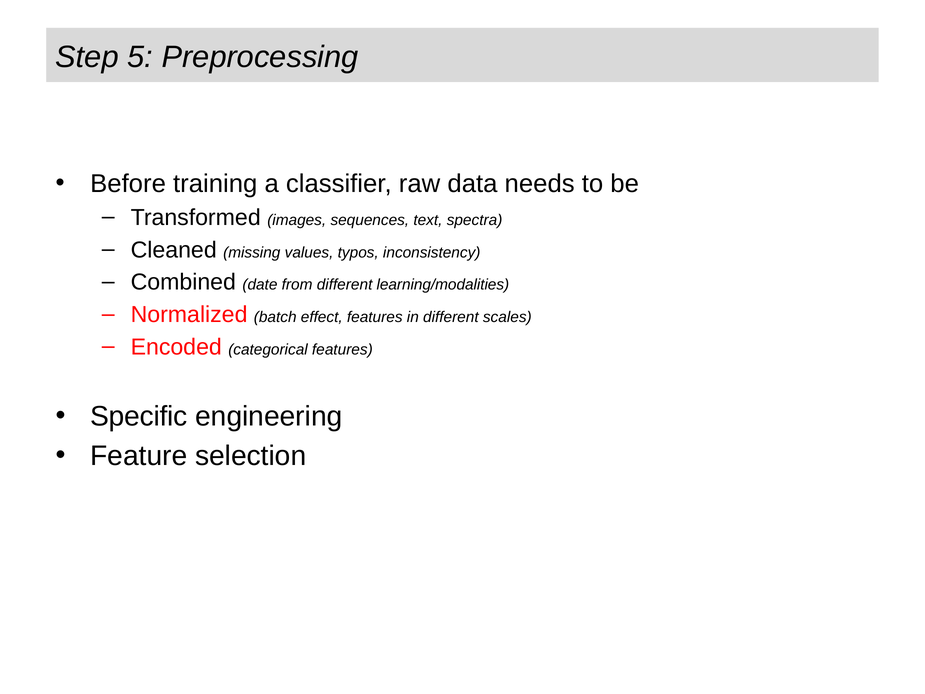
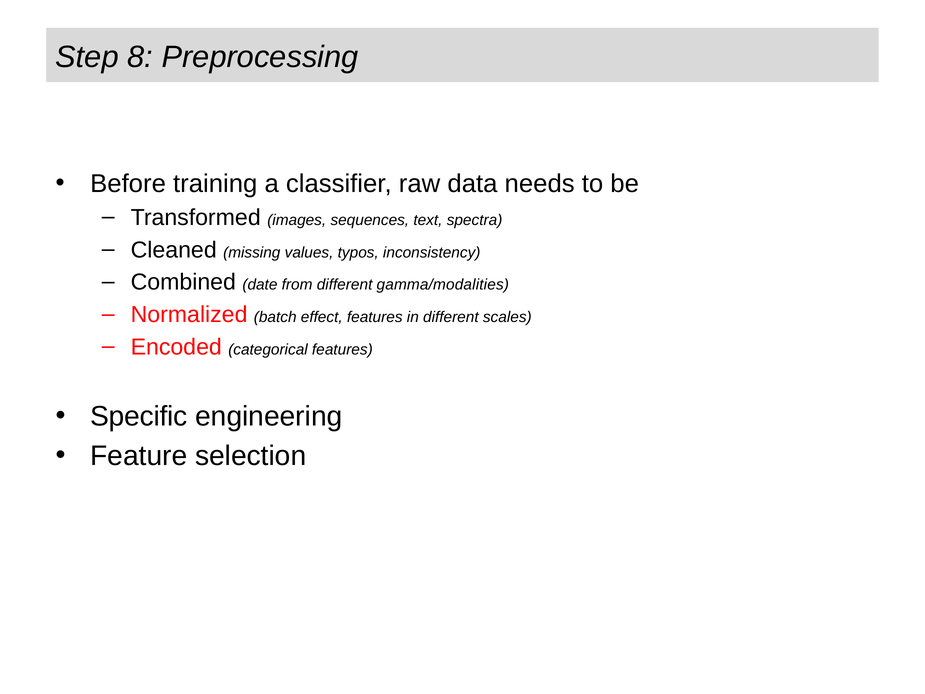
5: 5 -> 8
learning/modalities: learning/modalities -> gamma/modalities
